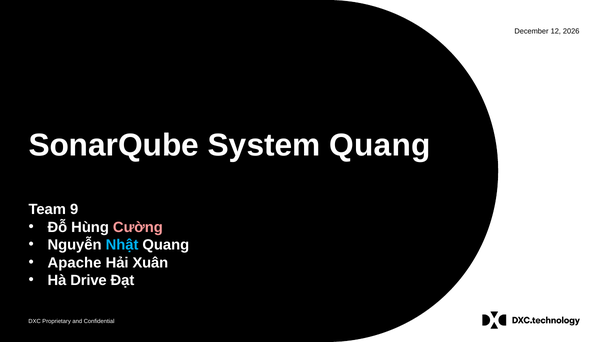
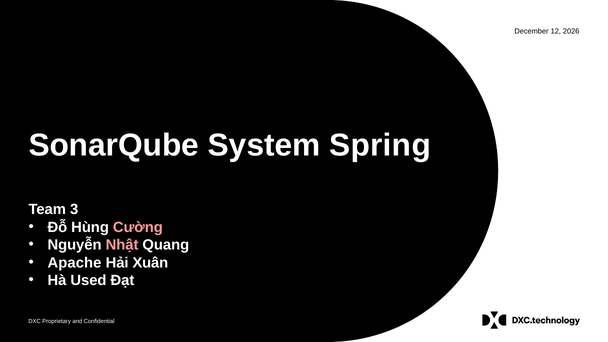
System Quang: Quang -> Spring
9: 9 -> 3
Nhật colour: light blue -> pink
Drive: Drive -> Used
